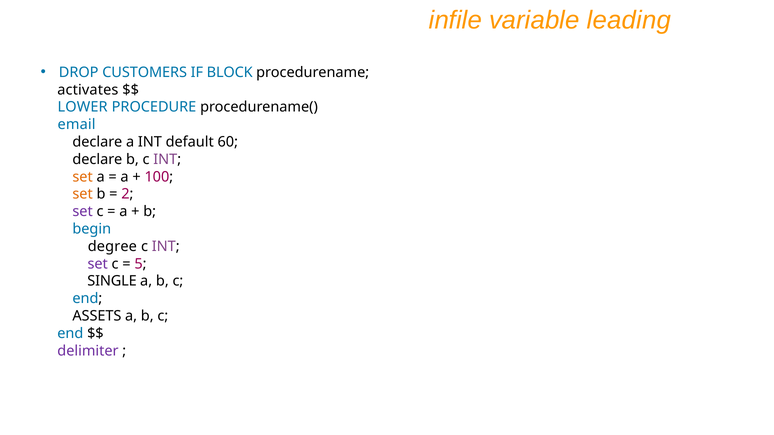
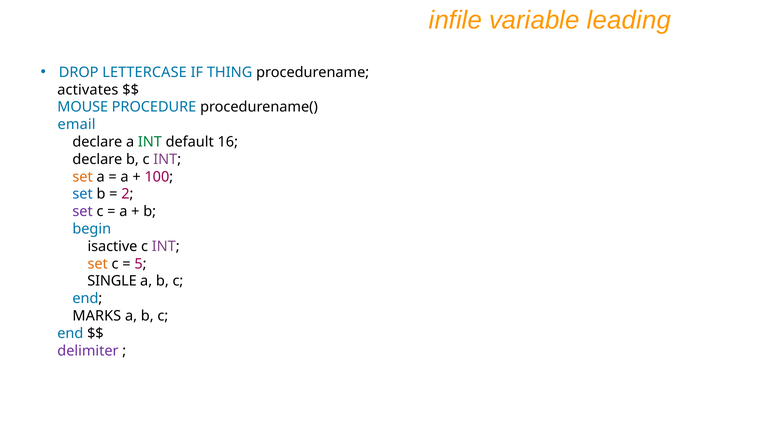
CUSTOMERS: CUSTOMERS -> LETTERCASE
BLOCK: BLOCK -> THING
LOWER: LOWER -> MOUSE
INT at (150, 142) colour: black -> green
60: 60 -> 16
set at (83, 194) colour: orange -> blue
degree: degree -> isactive
set at (98, 264) colour: purple -> orange
ASSETS: ASSETS -> MARKS
